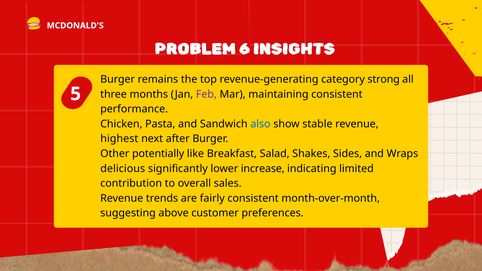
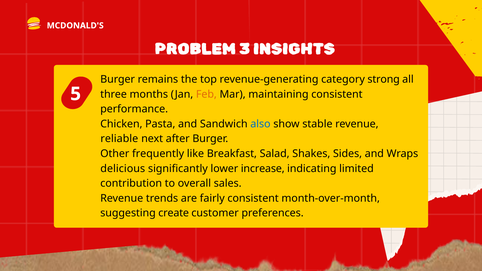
6: 6 -> 3
Feb colour: purple -> orange
highest: highest -> reliable
potentially: potentially -> frequently
above: above -> create
